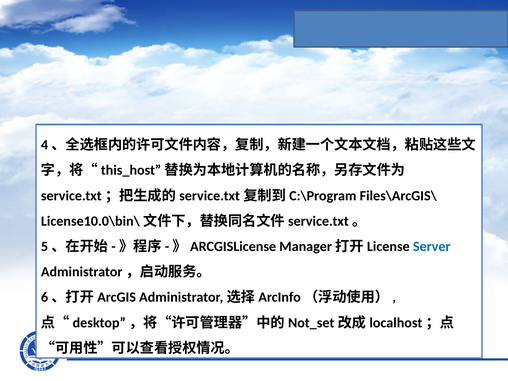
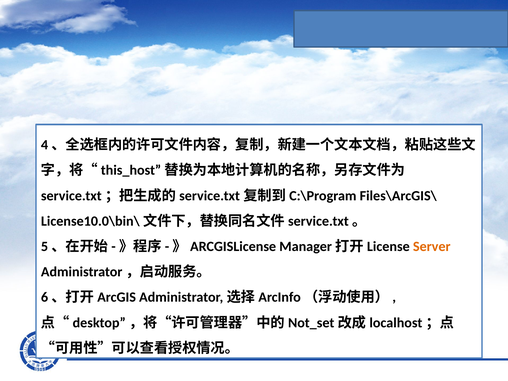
Server colour: blue -> orange
